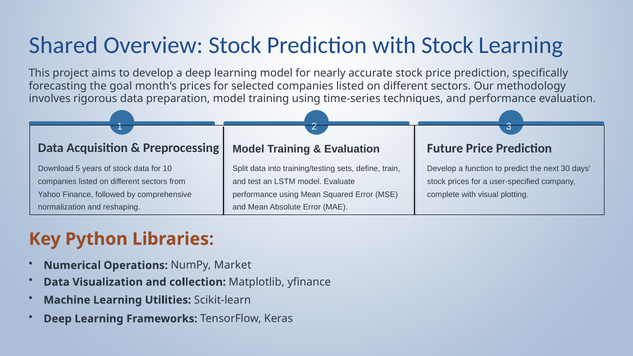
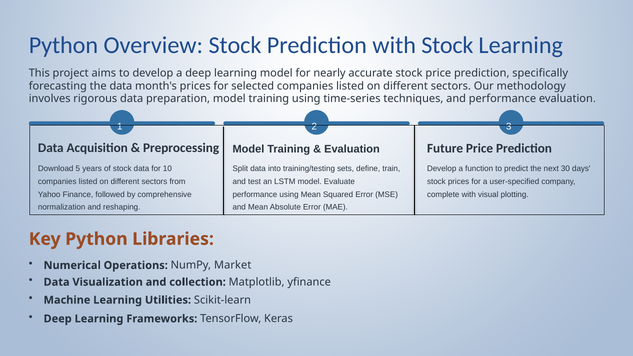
Shared at (63, 45): Shared -> Python
the goal: goal -> data
